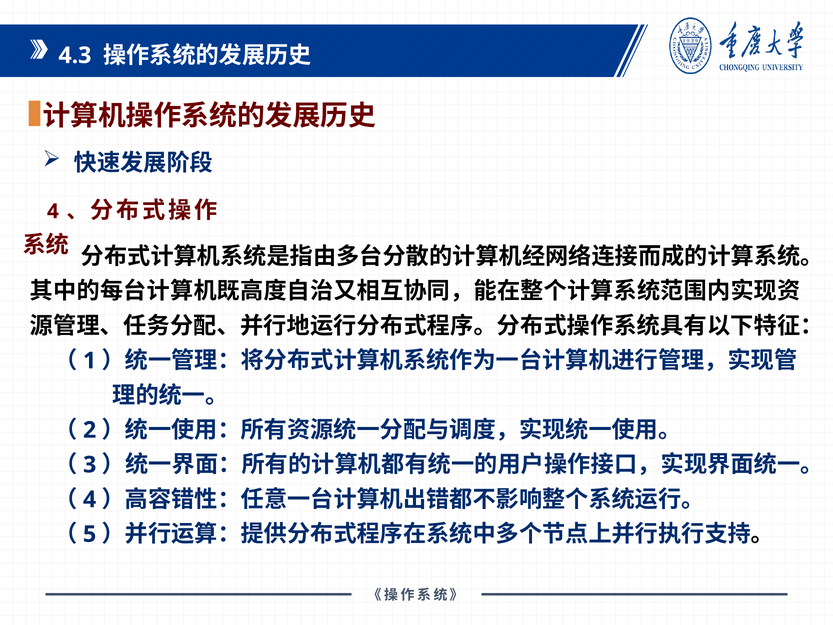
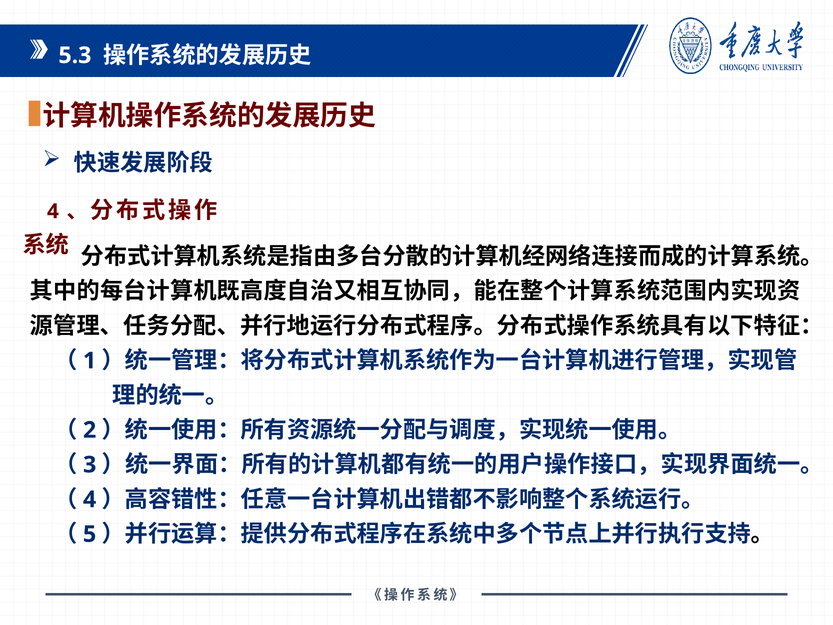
4.3: 4.3 -> 5.3
